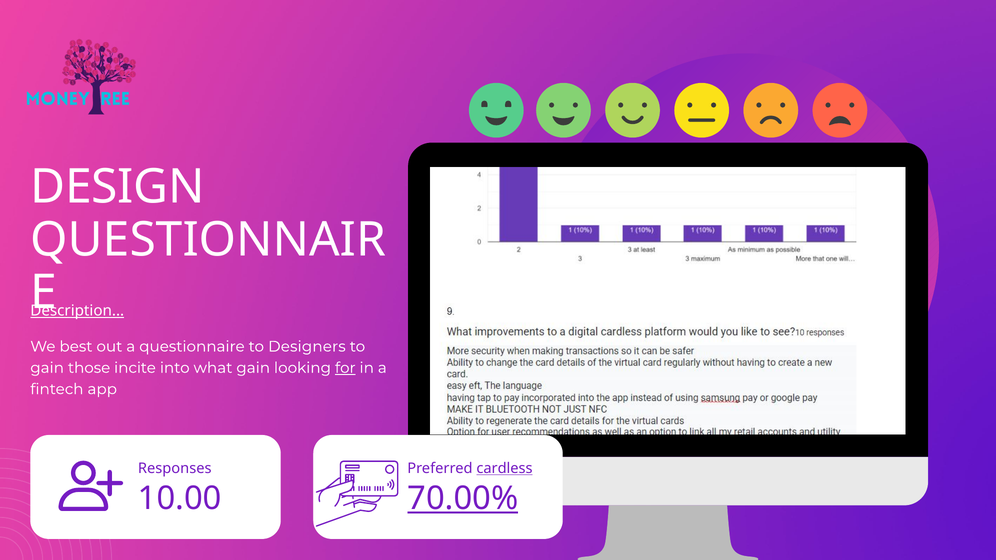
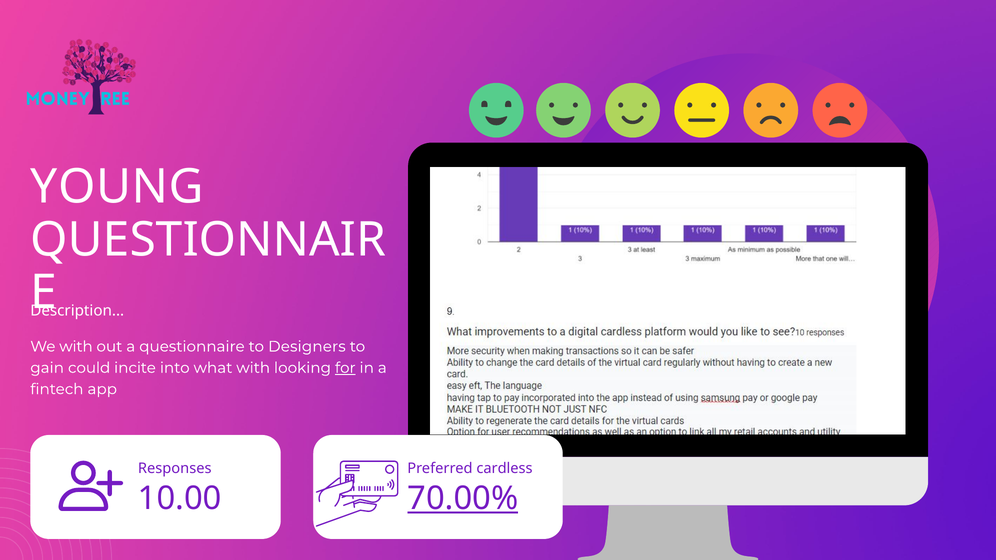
DESIGN: DESIGN -> YOUNG
Description underline: present -> none
We best: best -> with
those: those -> could
what gain: gain -> with
cardless underline: present -> none
